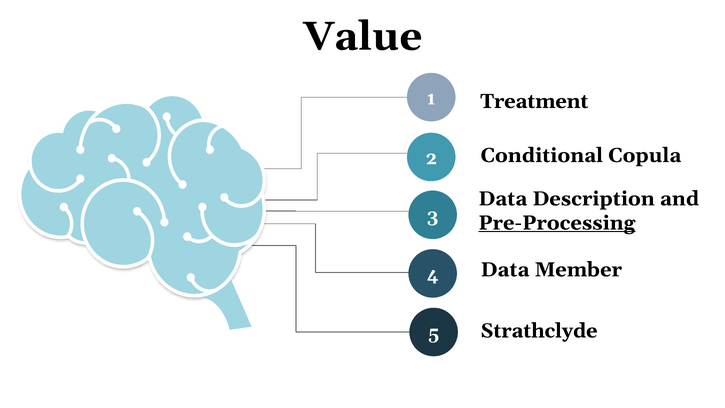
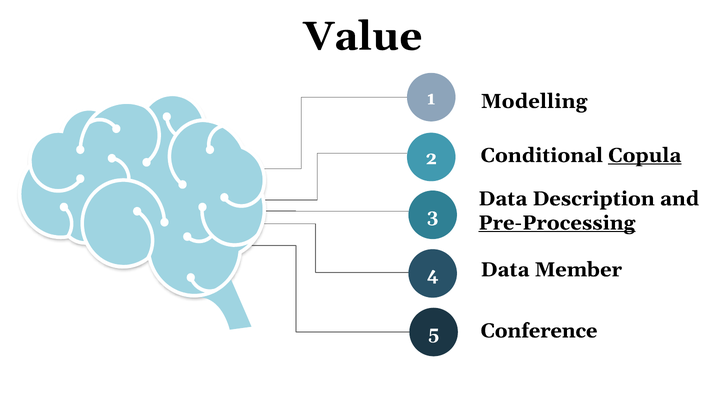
Treatment: Treatment -> Modelling
Copula underline: none -> present
Strathclyde: Strathclyde -> Conference
